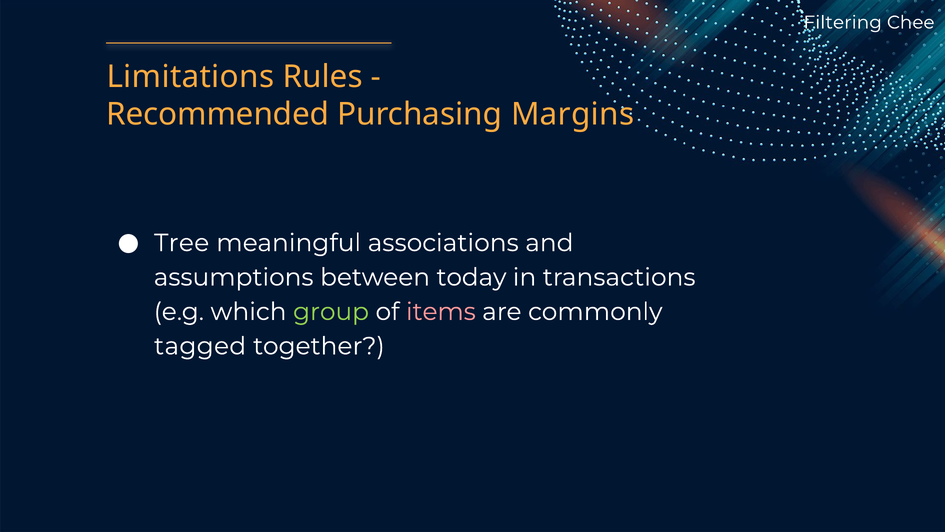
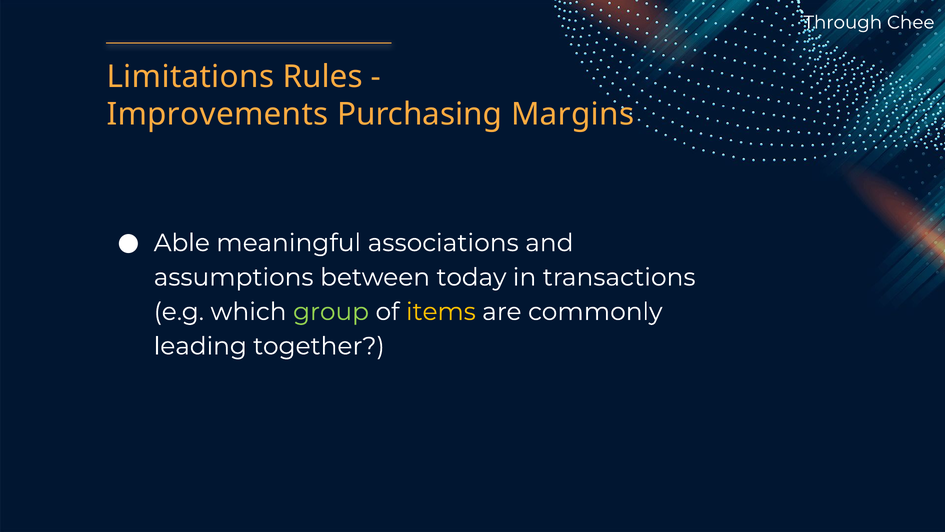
Filtering: Filtering -> Through
Recommended: Recommended -> Improvements
Tree: Tree -> Able
items colour: pink -> yellow
tagged: tagged -> leading
